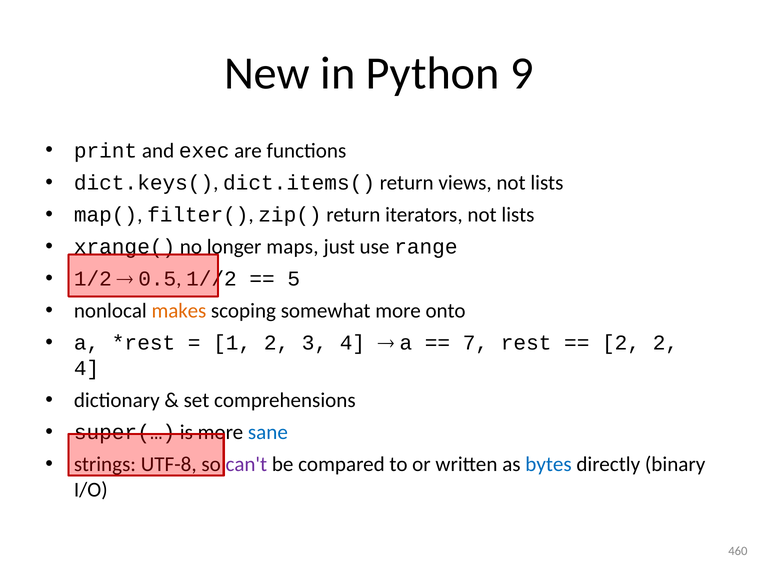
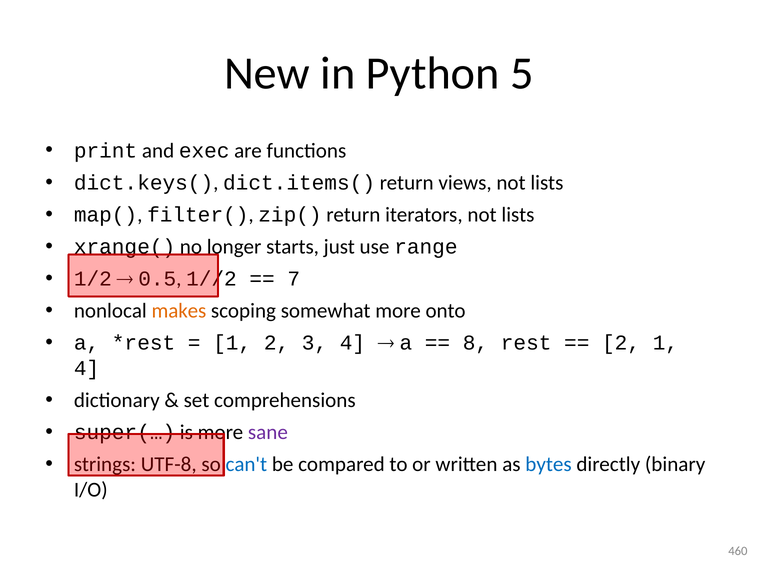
9: 9 -> 5
maps: maps -> starts
5: 5 -> 7
7: 7 -> 8
2 2: 2 -> 1
sane colour: blue -> purple
can't colour: purple -> blue
